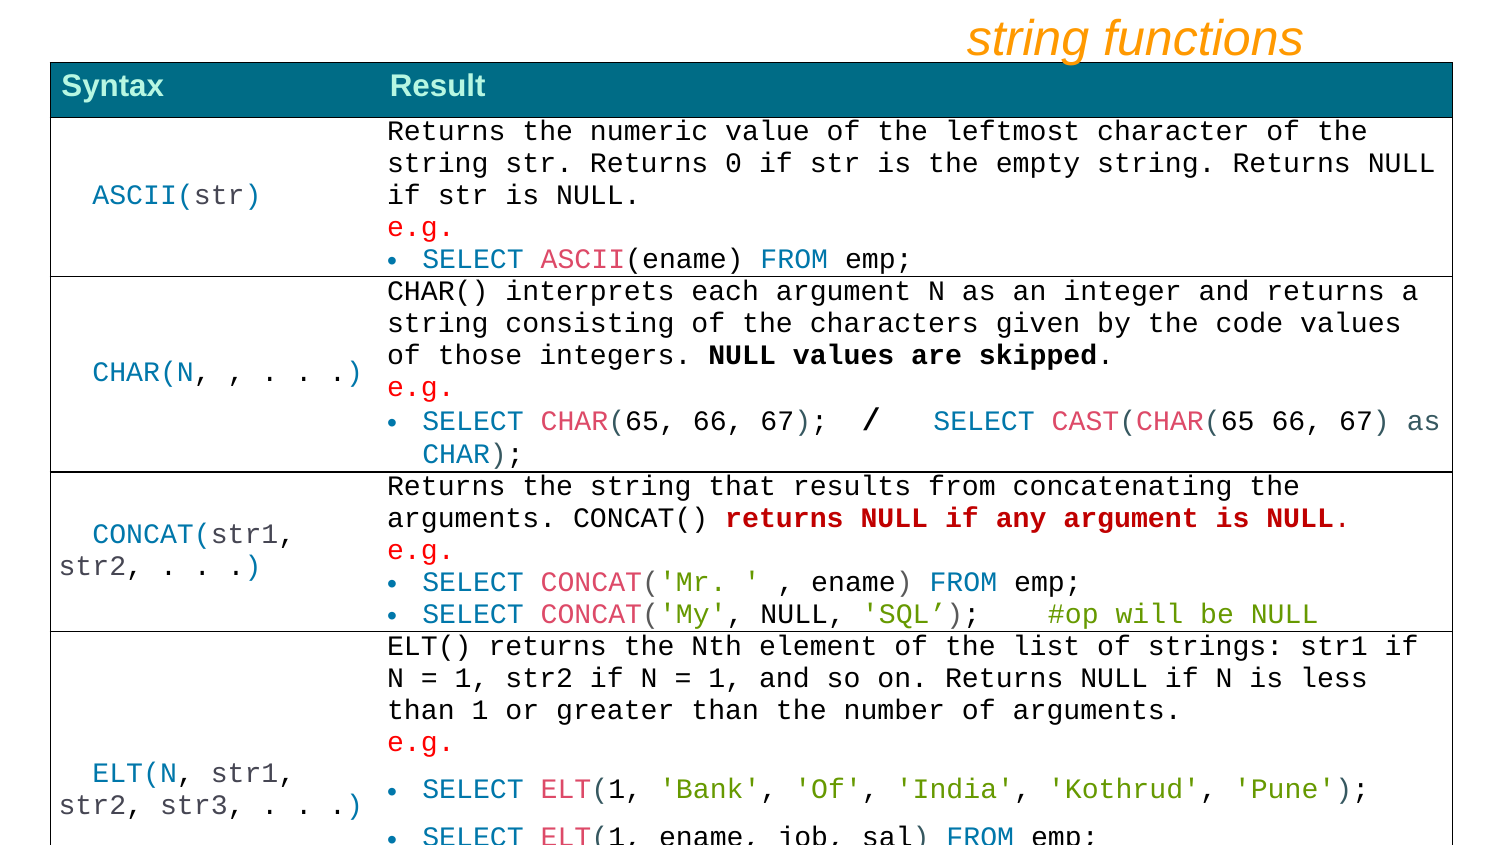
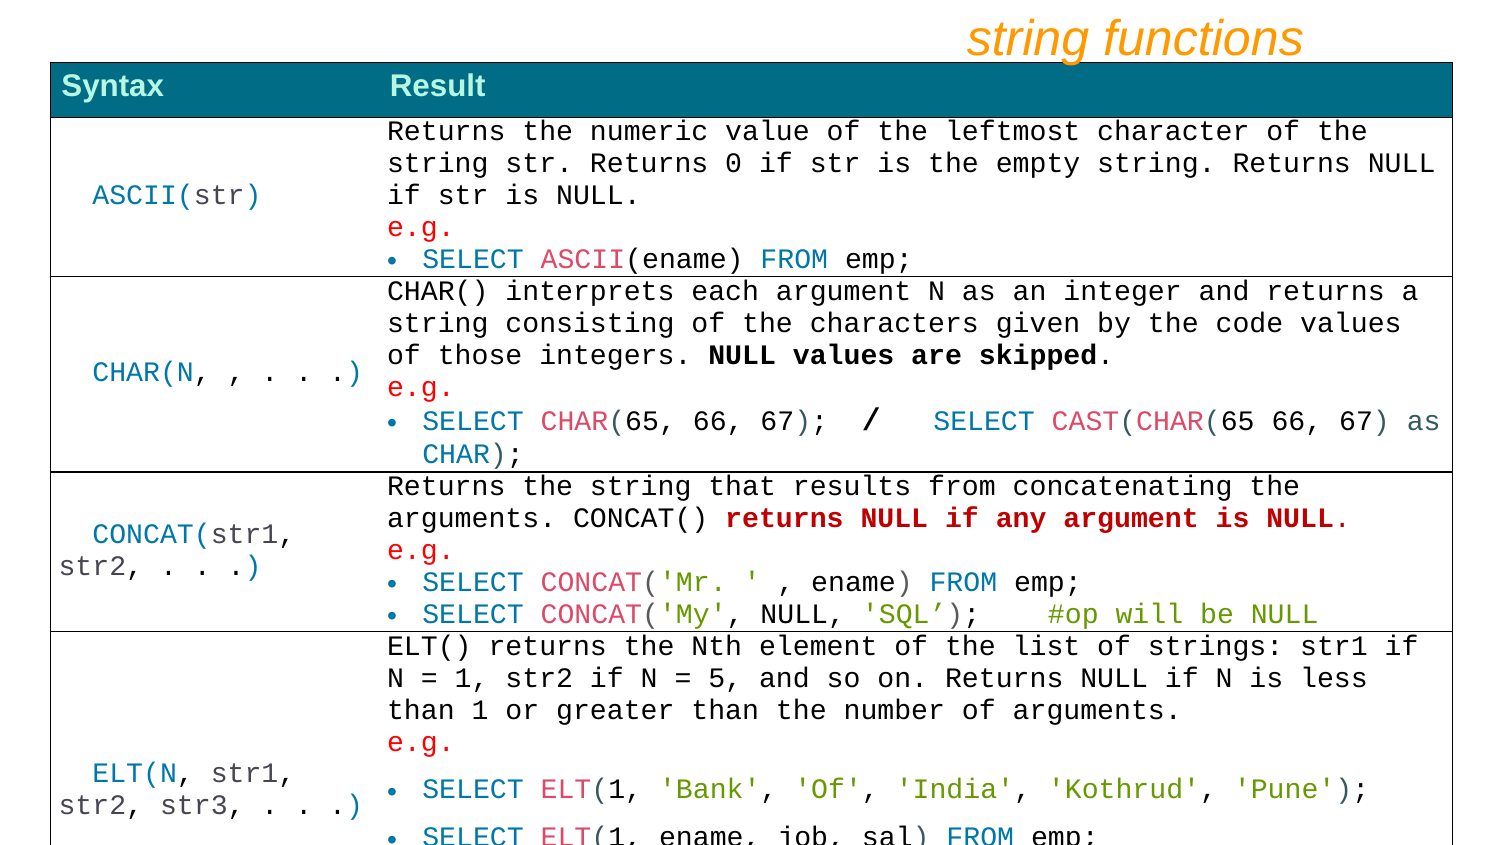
1 at (725, 678): 1 -> 5
